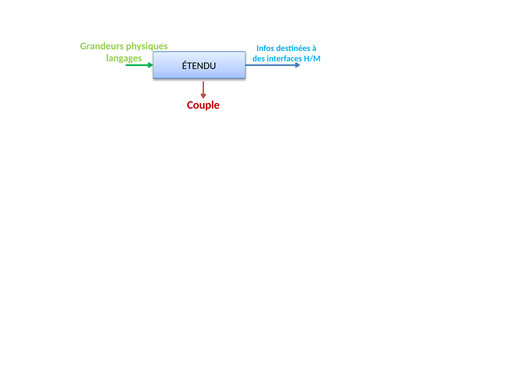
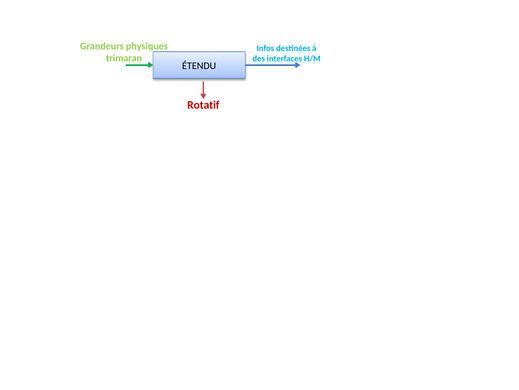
langages: langages -> trimaran
Couple: Couple -> Rotatif
